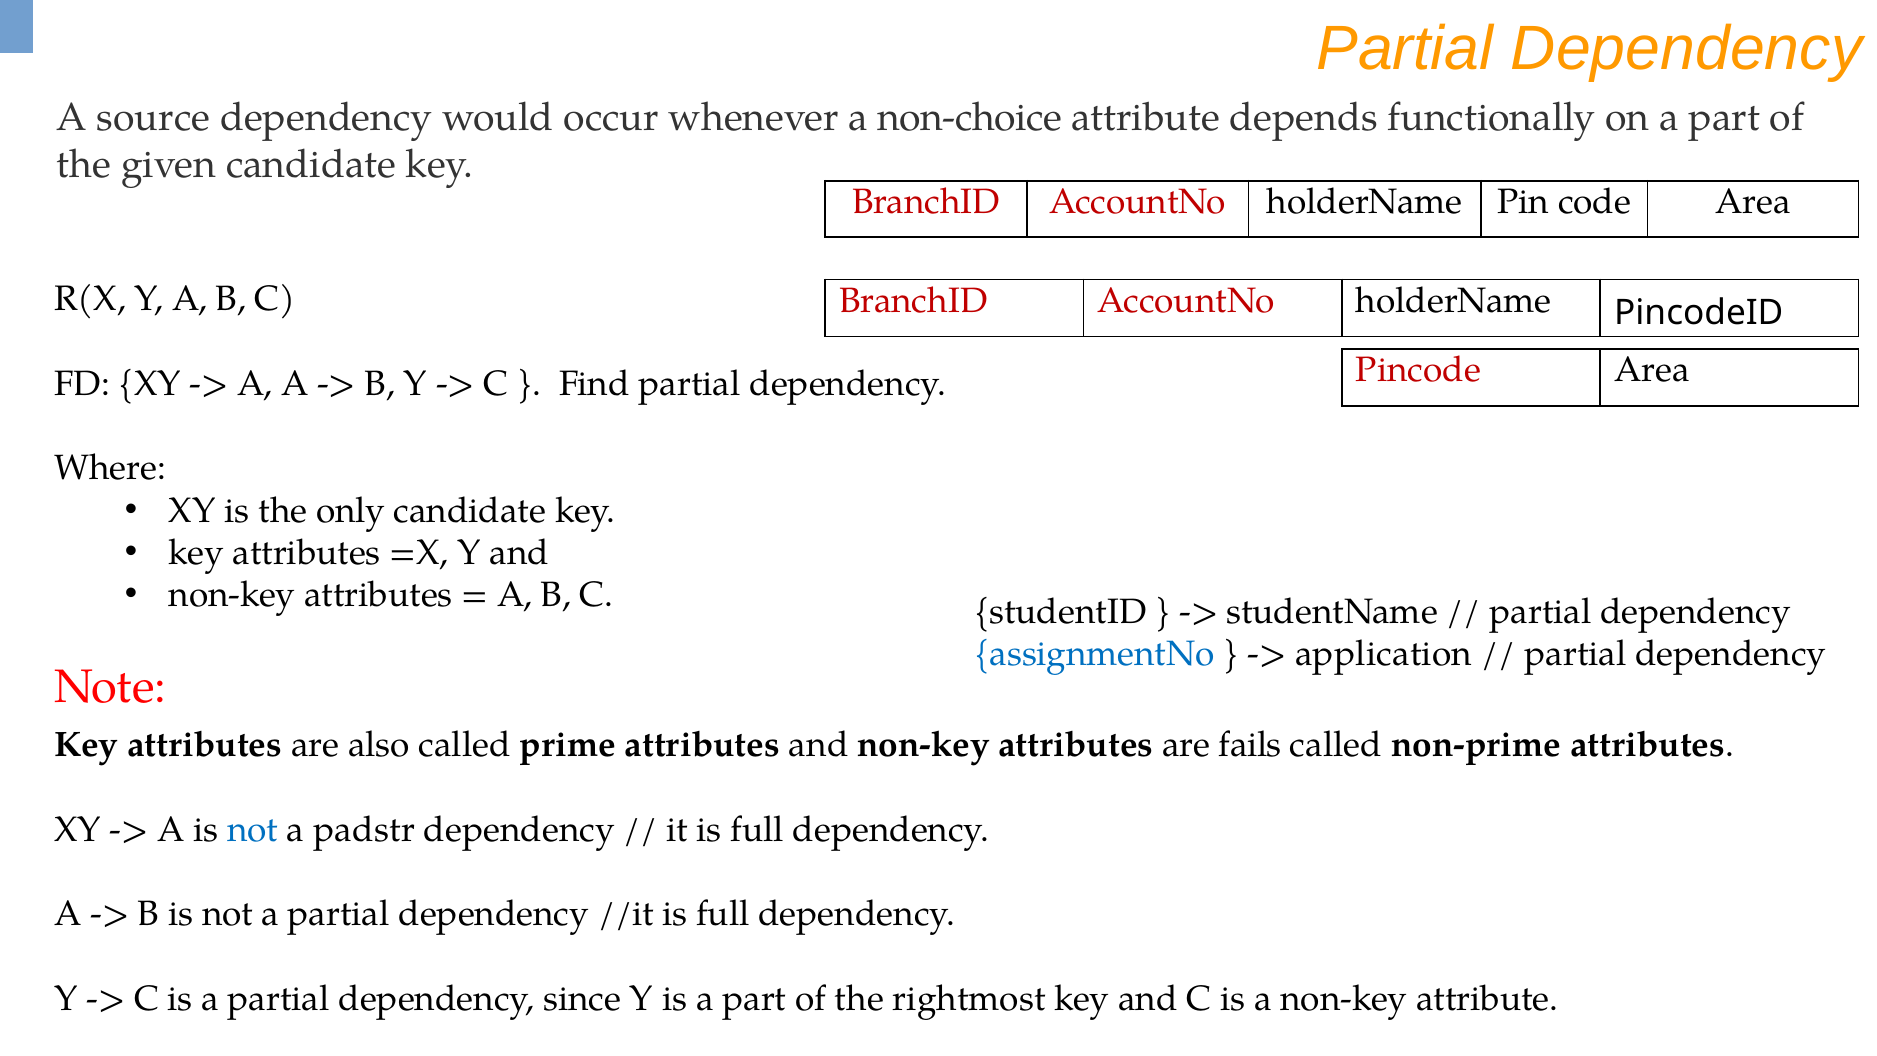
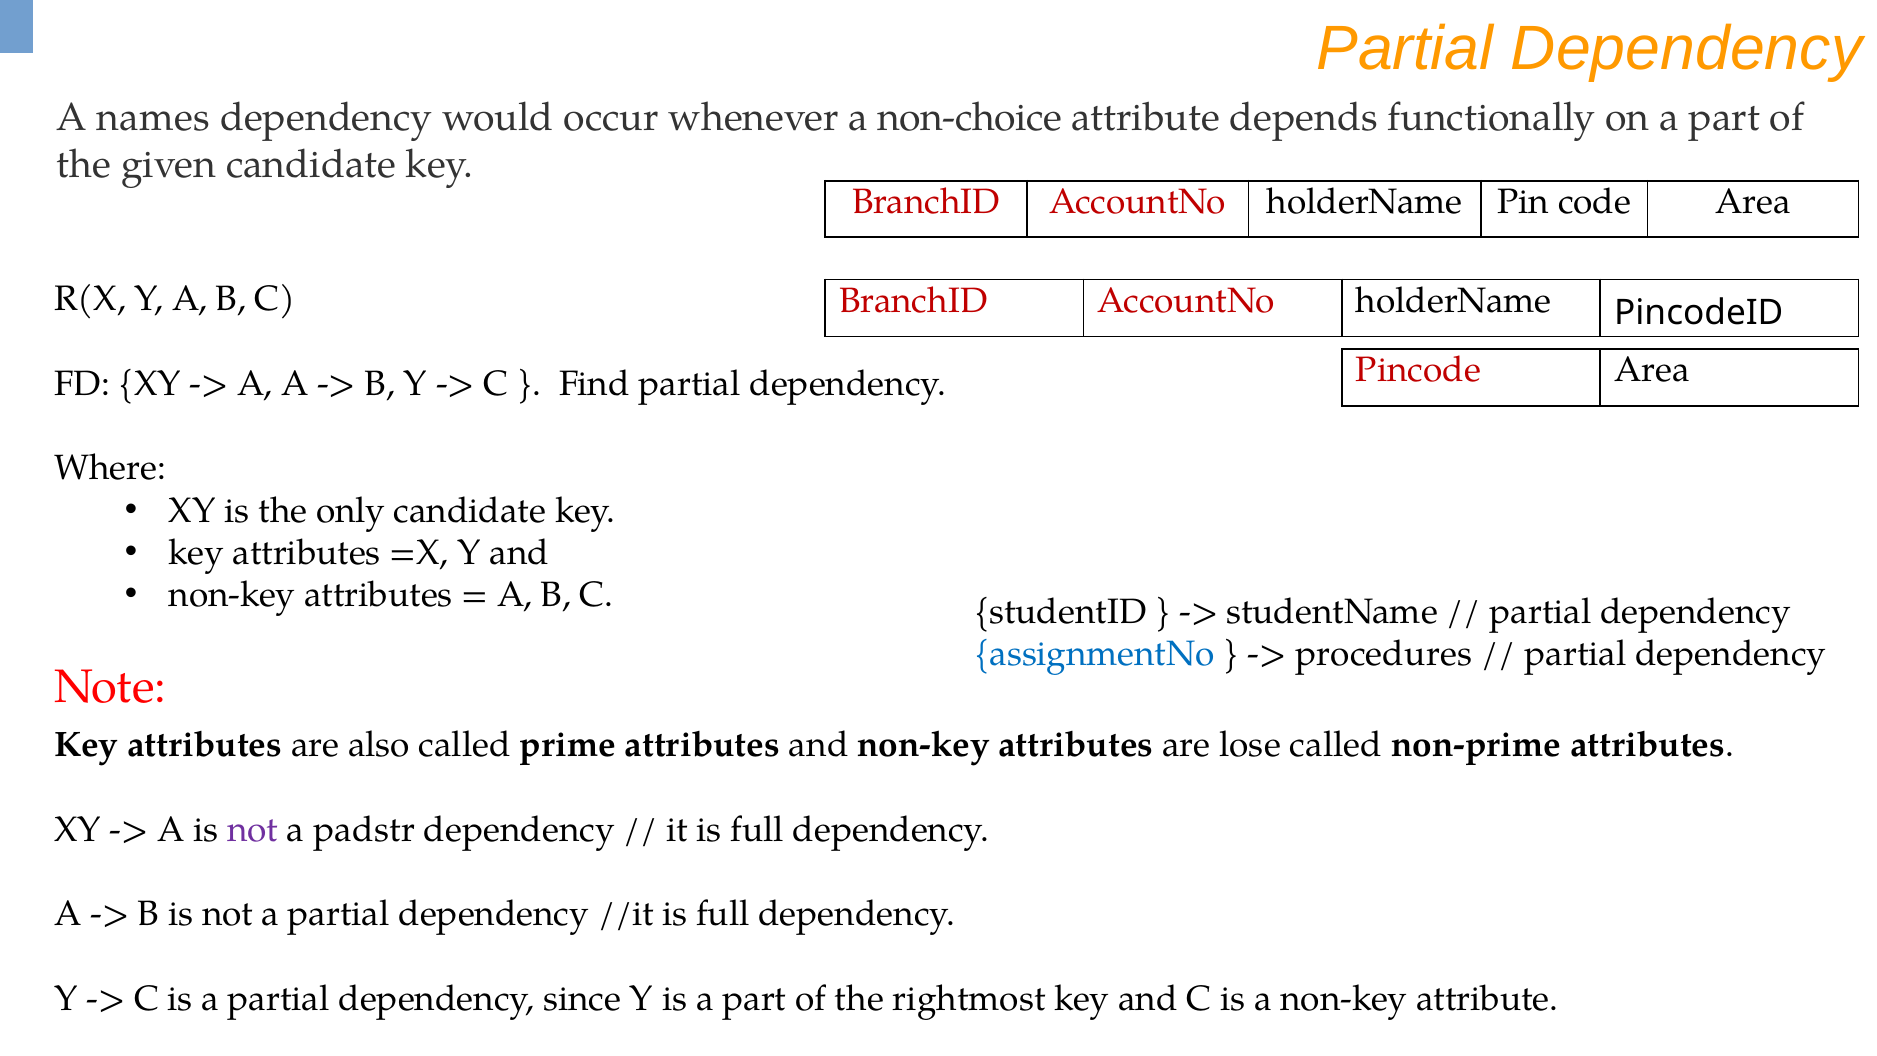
source: source -> names
application: application -> procedures
fails: fails -> lose
not at (253, 829) colour: blue -> purple
